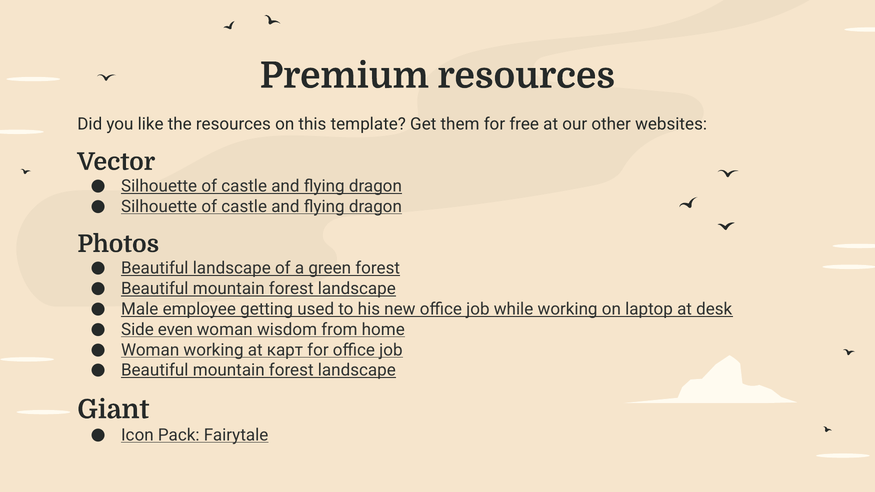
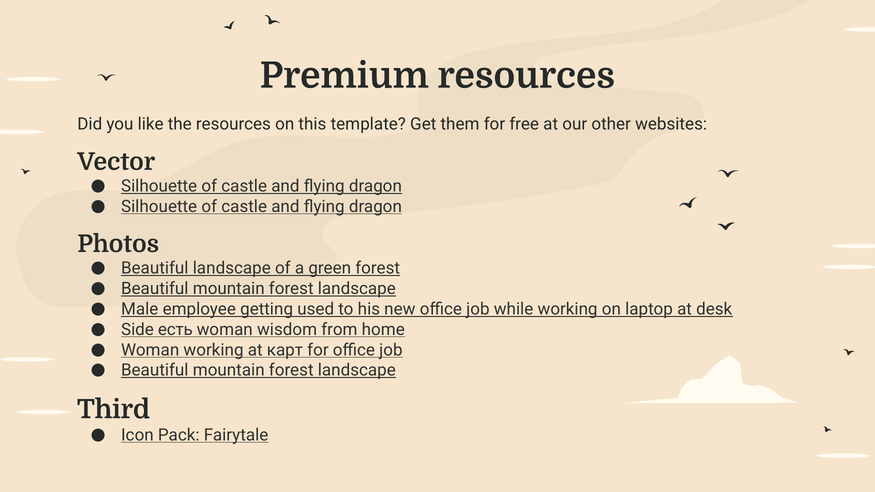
even: even -> есть
Giant: Giant -> Third
